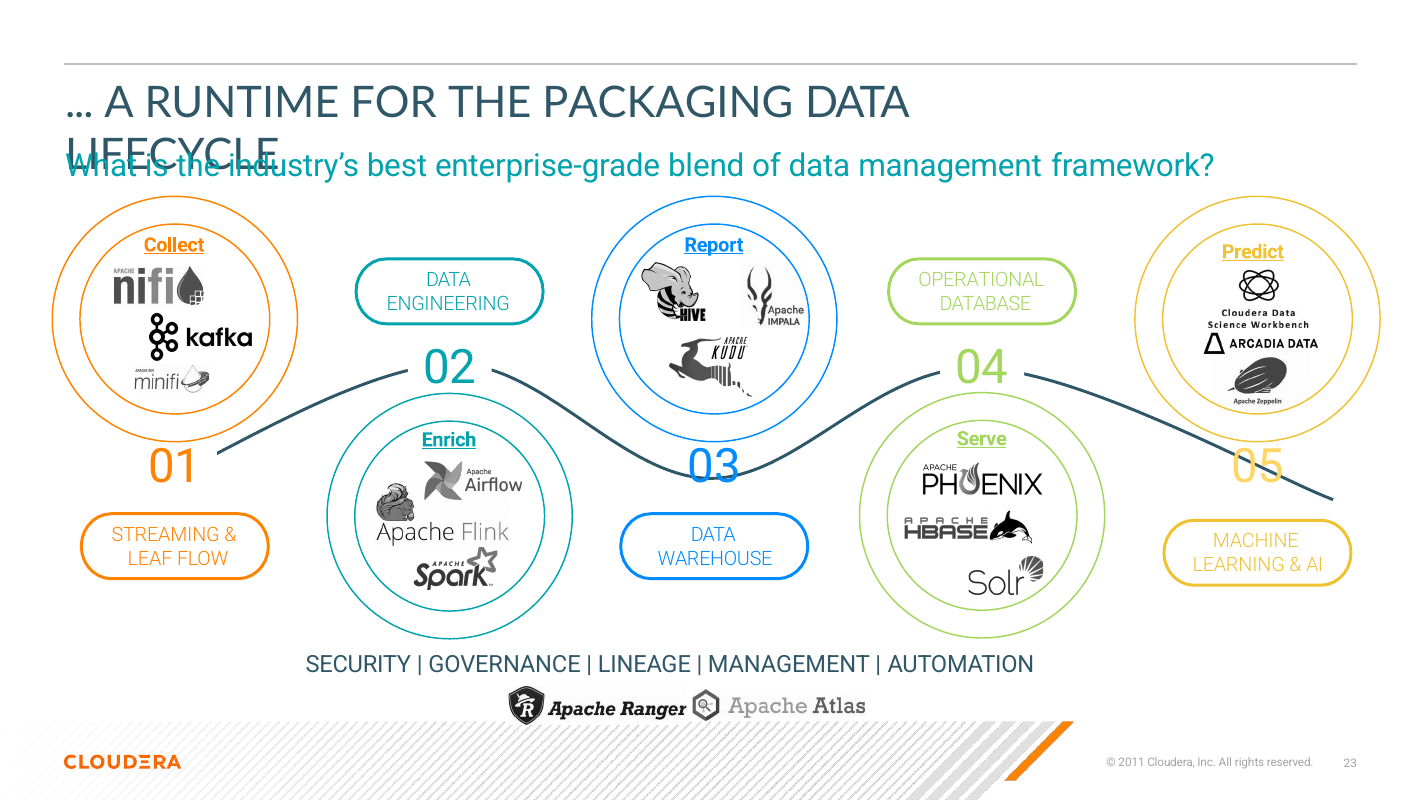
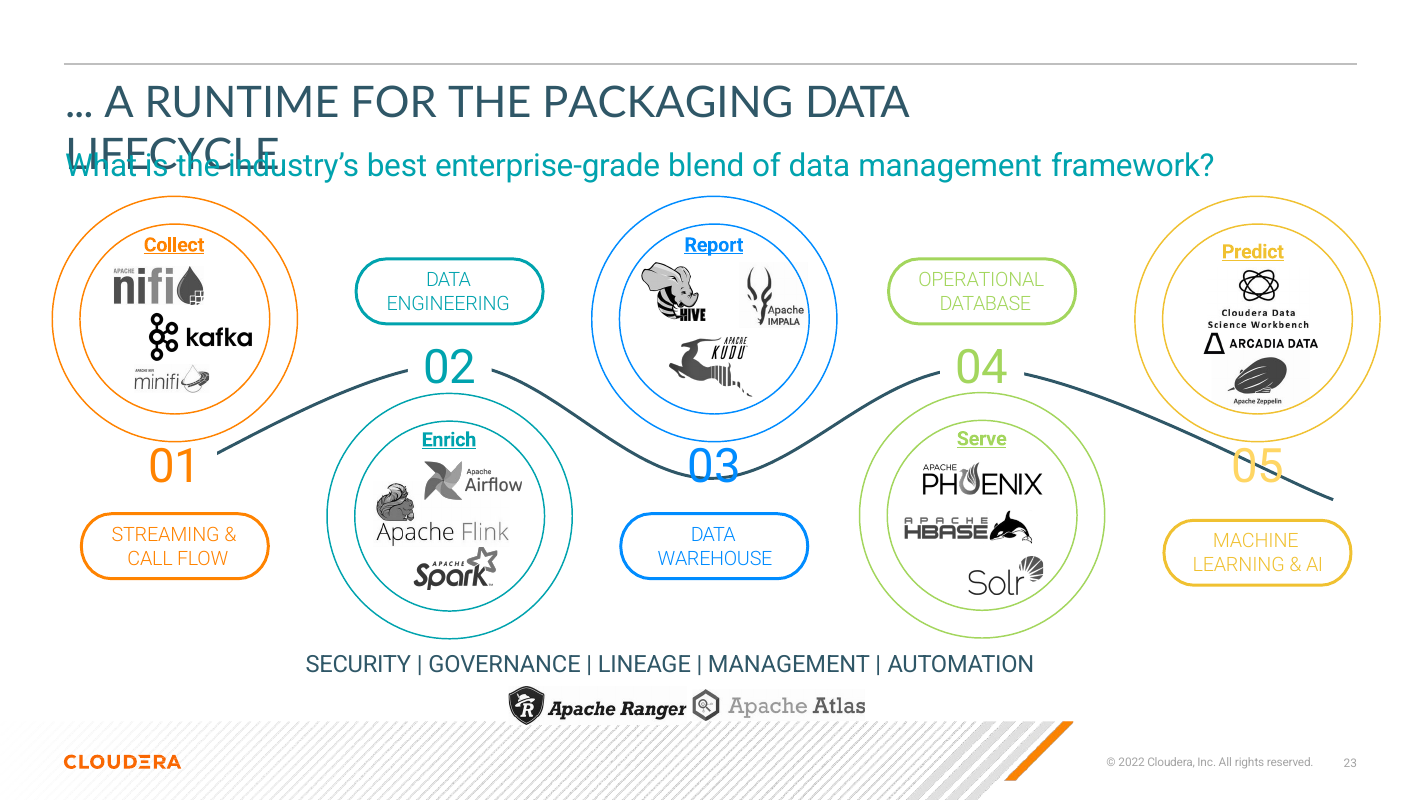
LEAF: LEAF -> CALL
2011: 2011 -> 2022
